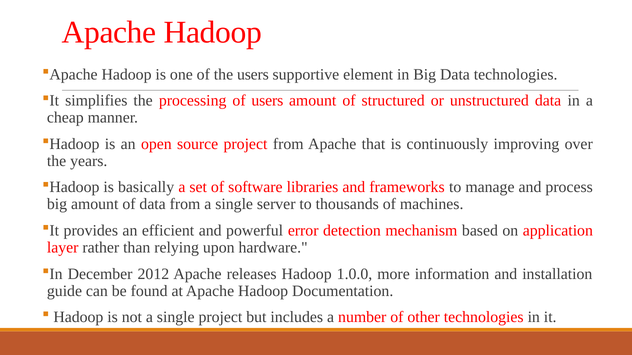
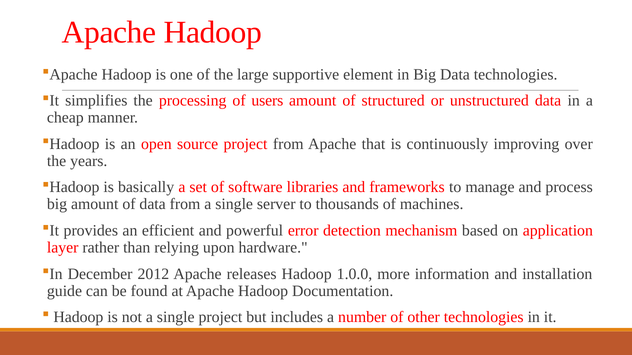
the users: users -> large
